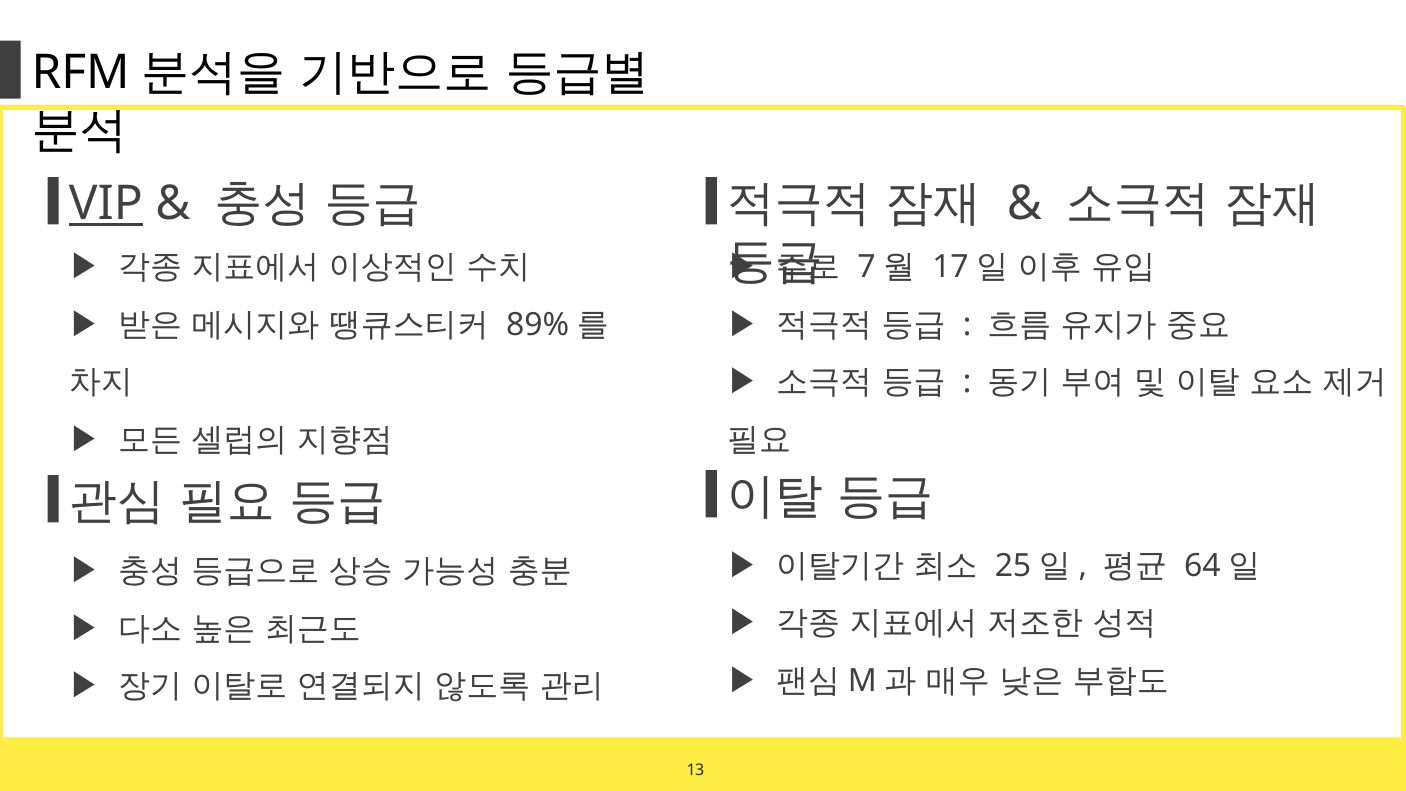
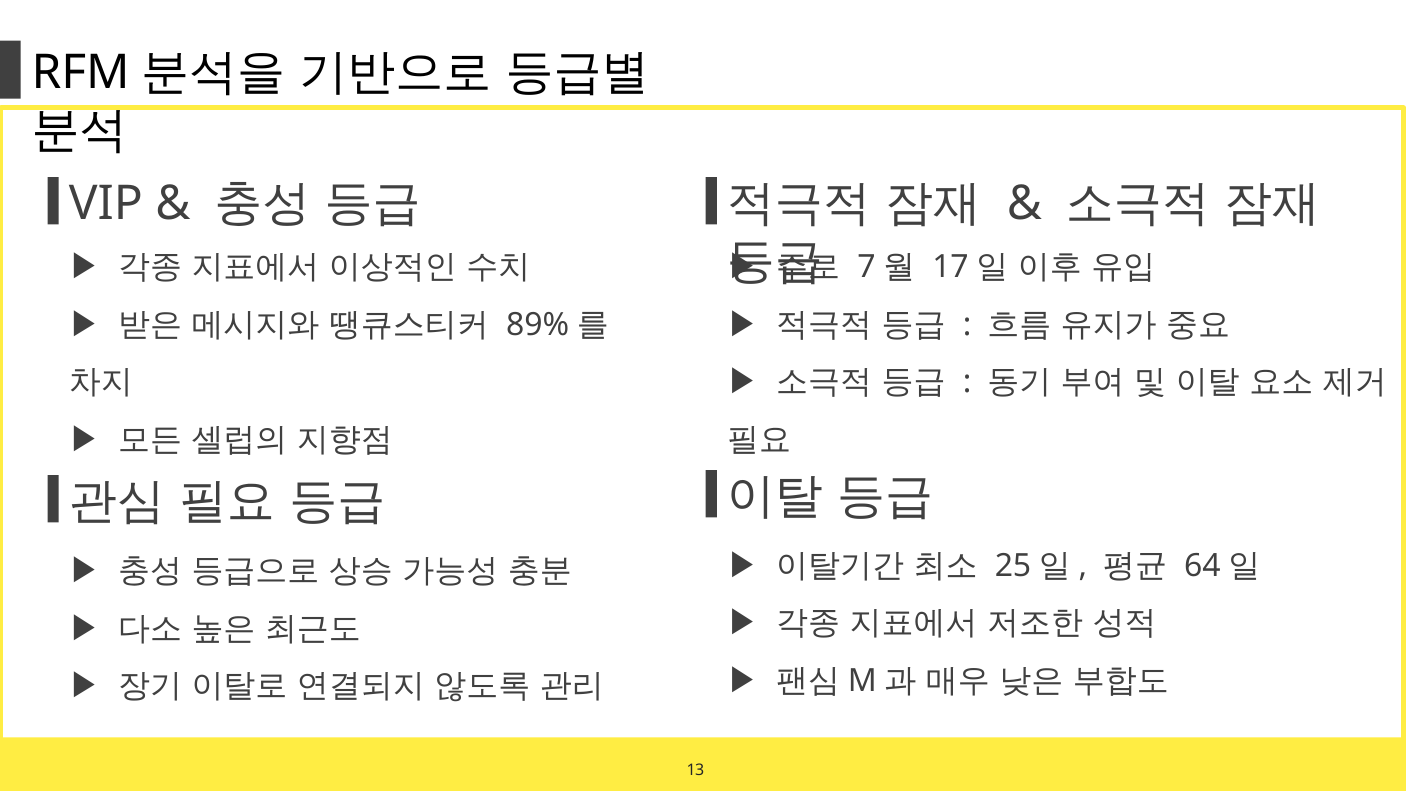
VIP underline: present -> none
